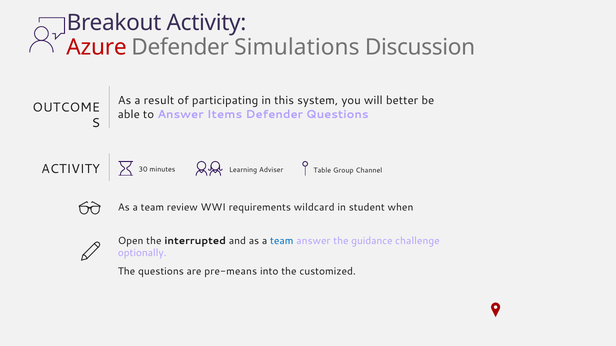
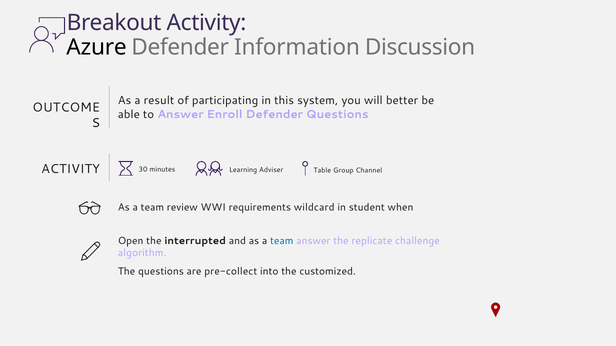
Azure colour: red -> black
Simulations: Simulations -> Information
Items: Items -> Enroll
guidance: guidance -> replicate
optionally: optionally -> algorithm
pre-means: pre-means -> pre-collect
